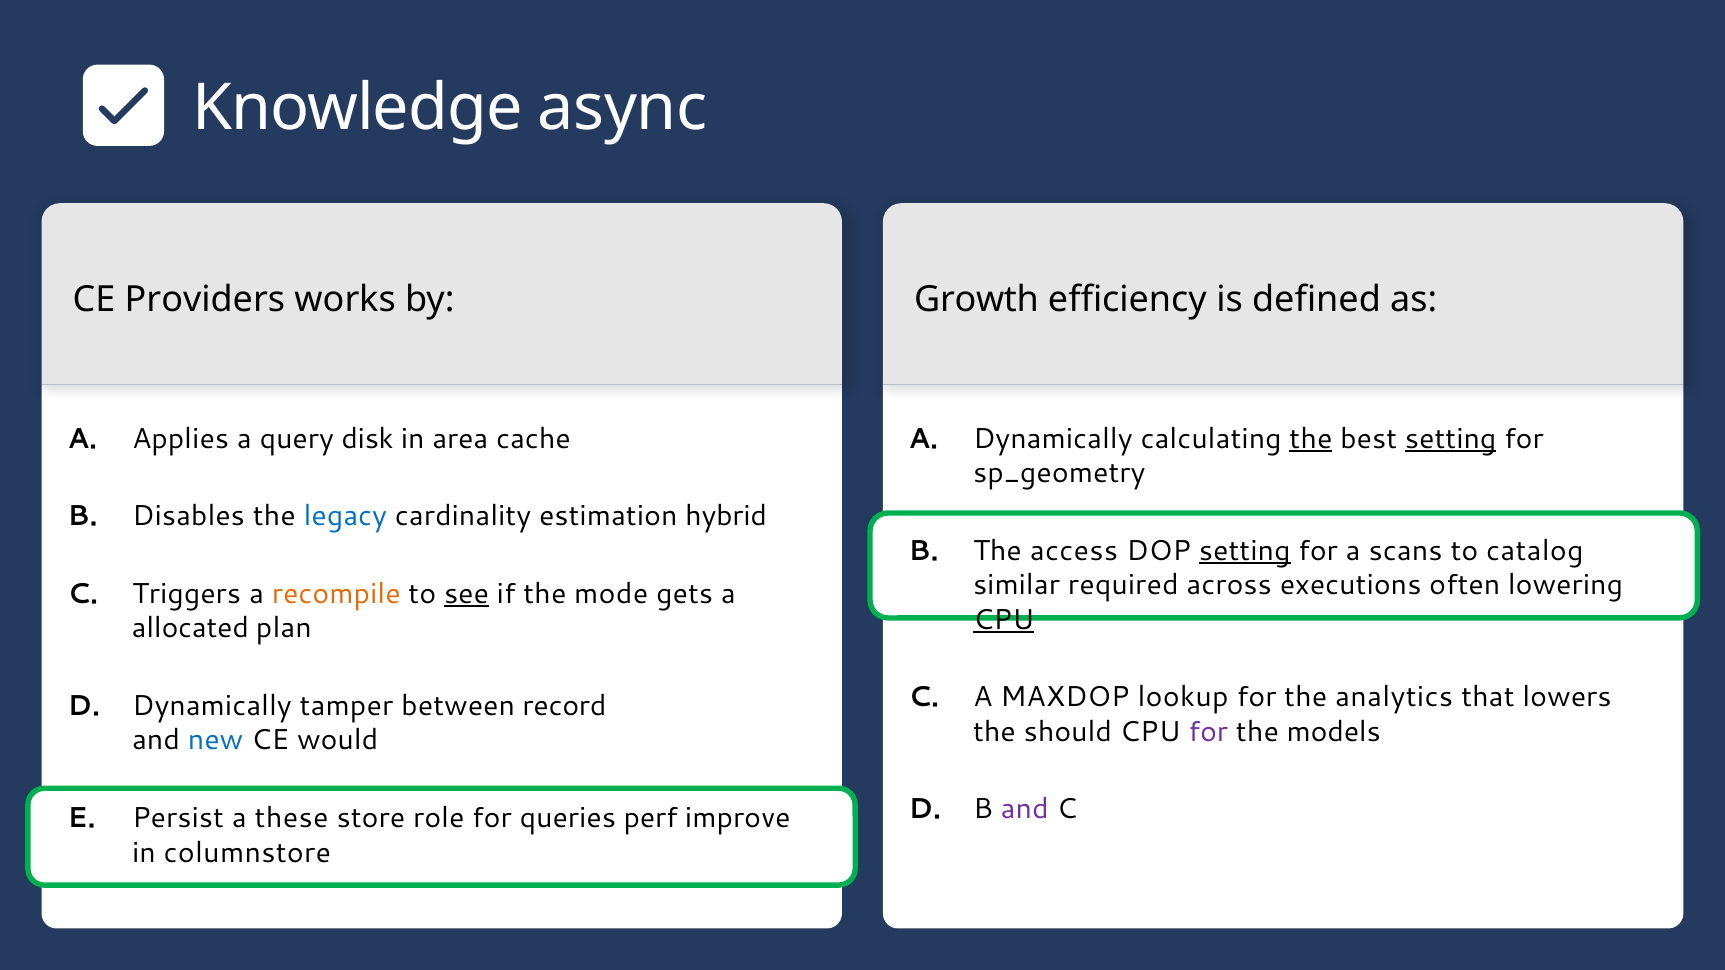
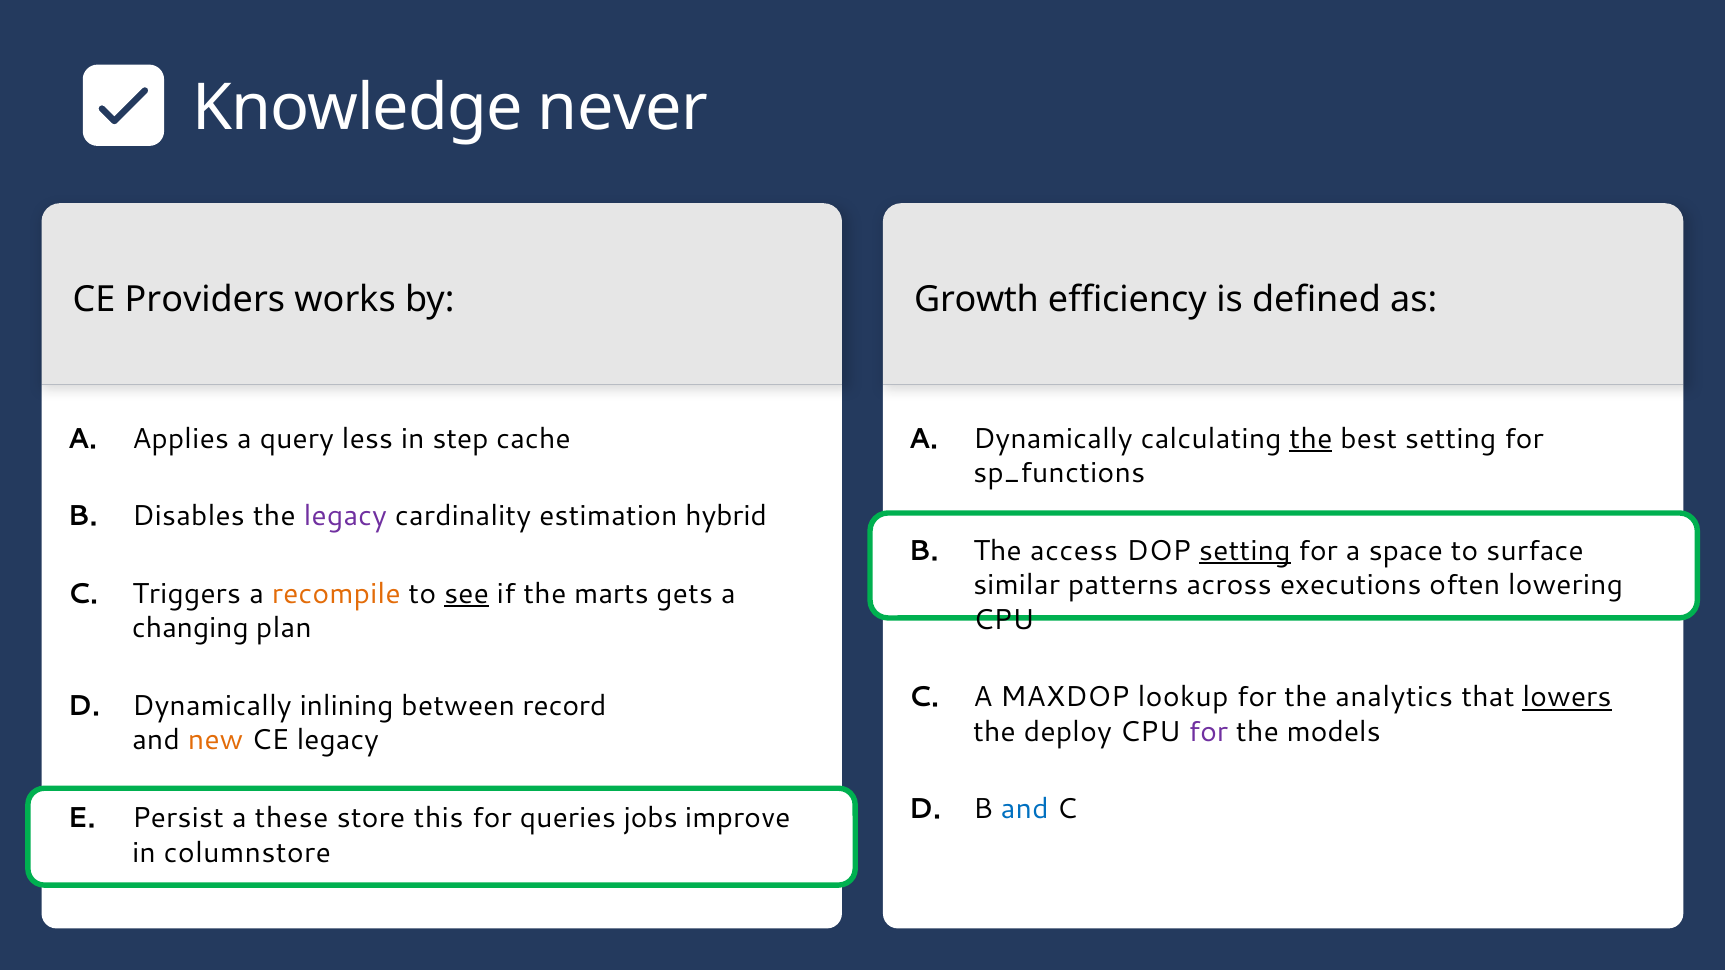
async: async -> never
disk: disk -> less
area: area -> step
setting at (1451, 439) underline: present -> none
sp_geometry: sp_geometry -> sp_functions
legacy at (345, 516) colour: blue -> purple
scans: scans -> space
catalog: catalog -> surface
required: required -> patterns
mode: mode -> marts
CPU at (1004, 620) underline: present -> none
allocated: allocated -> changing
lowers underline: none -> present
tamper: tamper -> inlining
should: should -> deploy
new colour: blue -> orange
CE would: would -> legacy
and at (1025, 810) colour: purple -> blue
role: role -> this
perf: perf -> jobs
